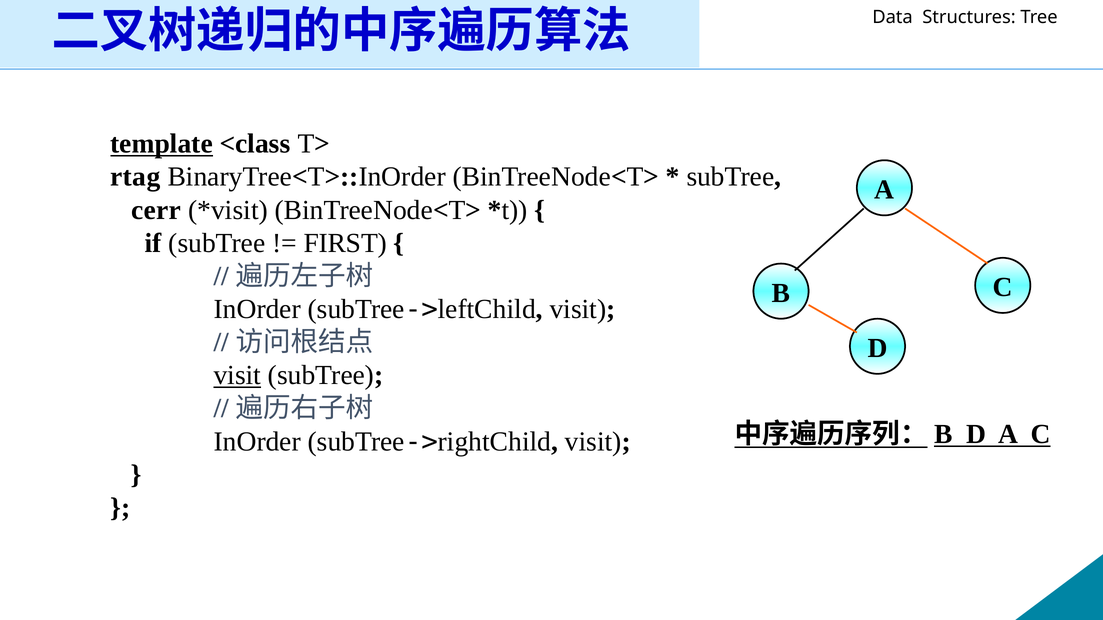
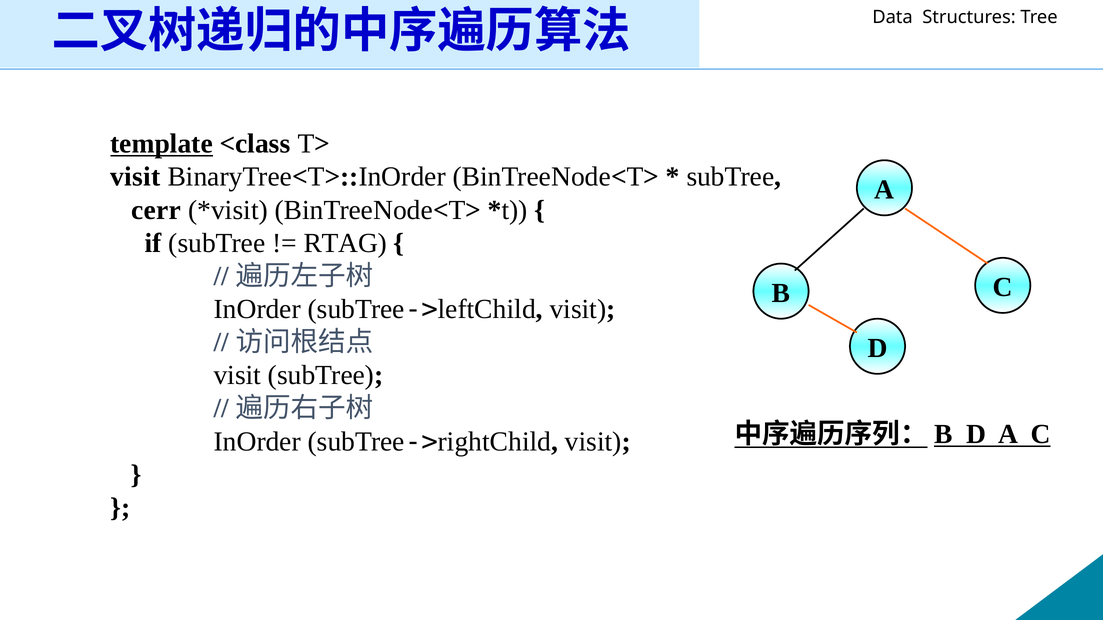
rtag at (135, 177): rtag -> visit
FIRST: FIRST -> RTAG
visit at (237, 376) underline: present -> none
